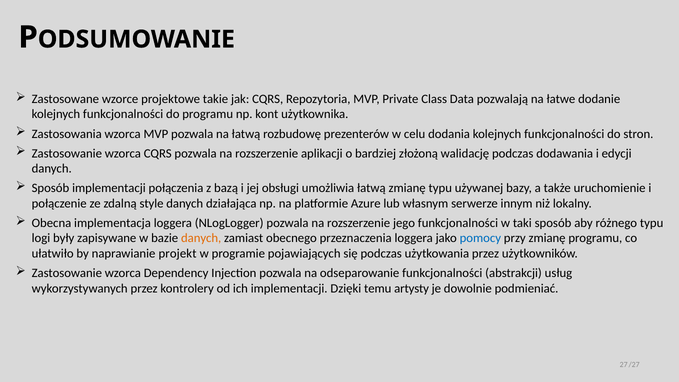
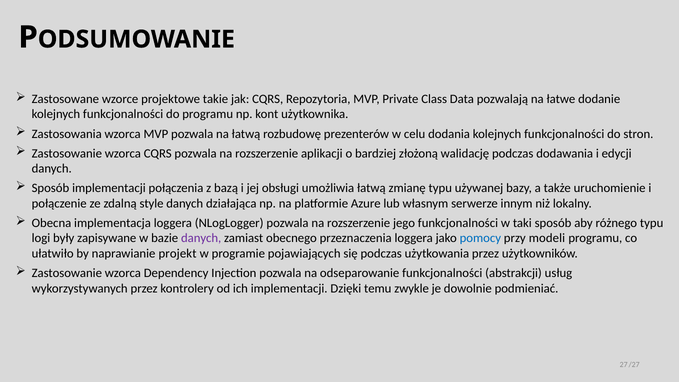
danych at (201, 238) colour: orange -> purple
przy zmianę: zmianę -> modeli
artysty: artysty -> zwykle
